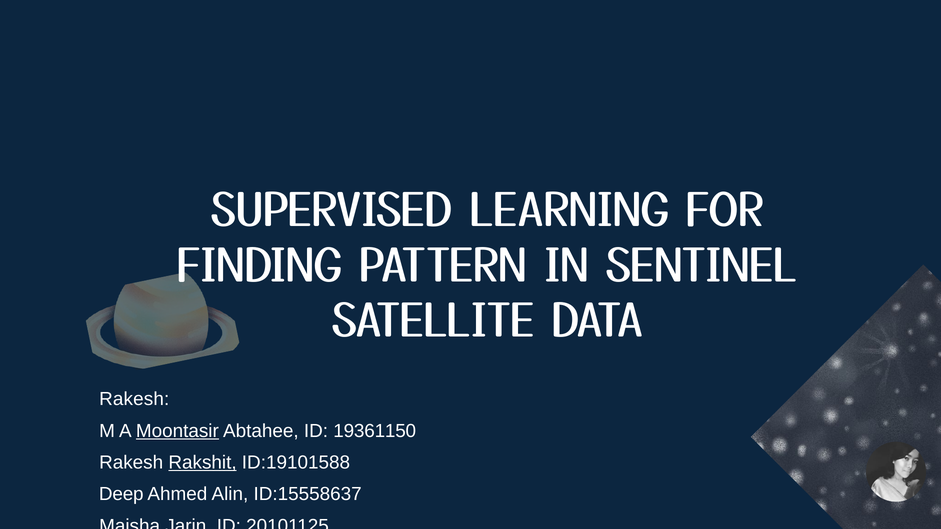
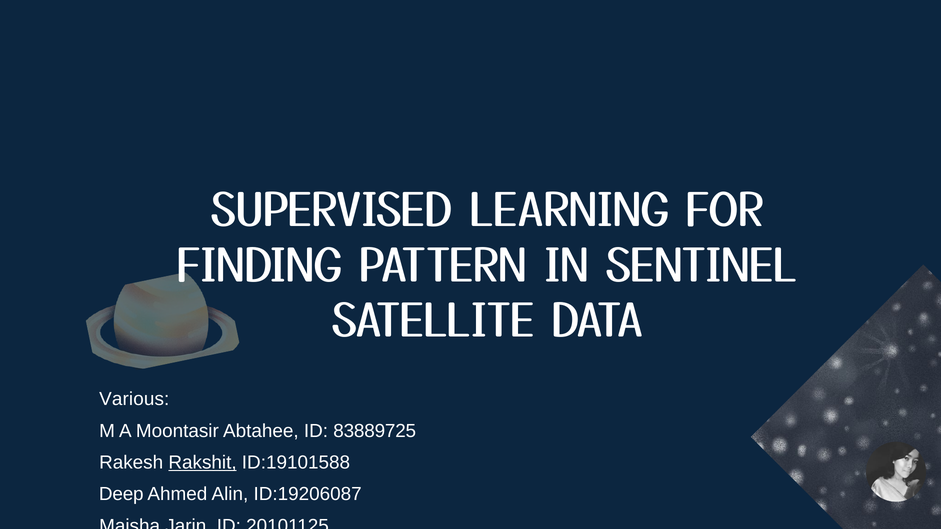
Rakesh at (134, 399): Rakesh -> Various
Moontasir underline: present -> none
19361150: 19361150 -> 83889725
ID:15558637: ID:15558637 -> ID:19206087
